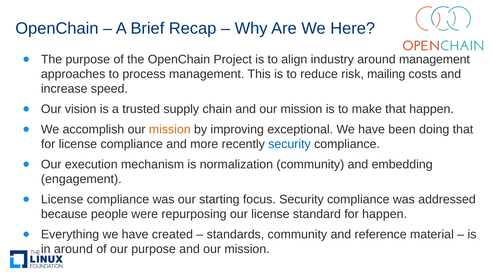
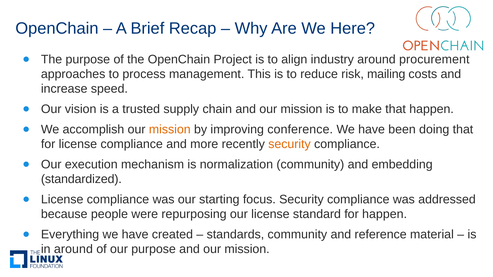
around management: management -> procurement
exceptional: exceptional -> conference
security at (289, 144) colour: blue -> orange
engagement: engagement -> standardized
